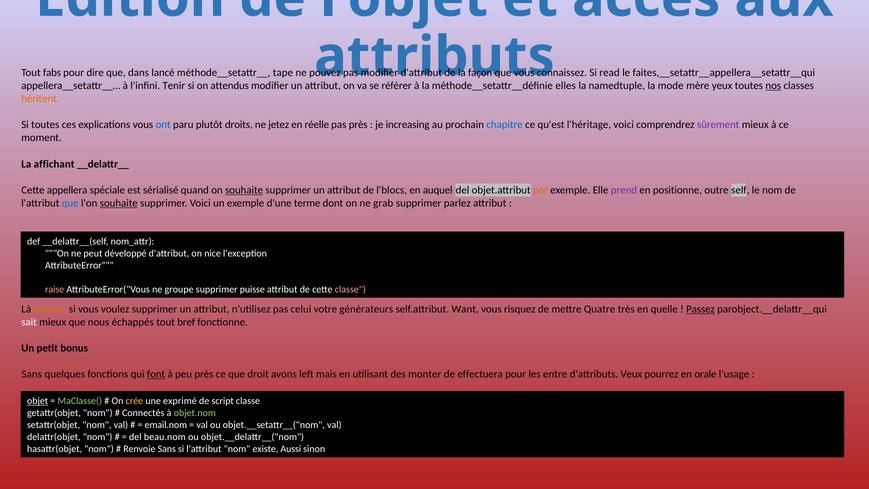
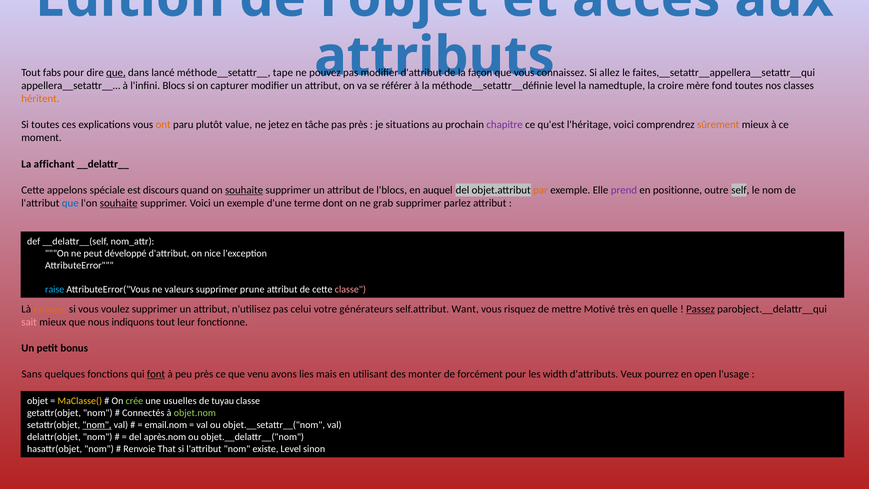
que at (116, 73) underline: none -> present
read: read -> allez
Tenir: Tenir -> Blocs
attendus: attendus -> capturer
elles at (566, 86): elles -> level
mode: mode -> croire
yeux: yeux -> fond
nos underline: present -> none
ont colour: blue -> orange
droits: droits -> value
réelle: réelle -> tâche
increasing: increasing -> situations
chapitre colour: blue -> purple
sûrement colour: purple -> orange
appellera: appellera -> appelons
sérialisé: sérialisé -> discours
raise colour: pink -> light blue
groupe: groupe -> valeurs
puisse: puisse -> prune
Quatre: Quatre -> Motivé
sait colour: white -> pink
échappés: échappés -> indiquons
bref: bref -> leur
droit: droit -> venu
left: left -> lies
effectuera: effectuera -> forcément
entre: entre -> width
orale: orale -> open
objet underline: present -> none
MaClasse( colour: light green -> yellow
crée colour: yellow -> light green
exprimé: exprimé -> usuelles
script: script -> tuyau
nom at (97, 425) underline: none -> present
beau.nom: beau.nom -> après.nom
Renvoie Sans: Sans -> That
existe Aussi: Aussi -> Level
